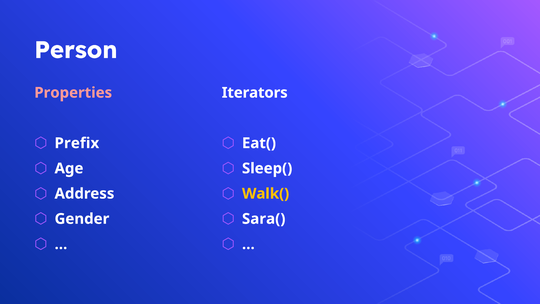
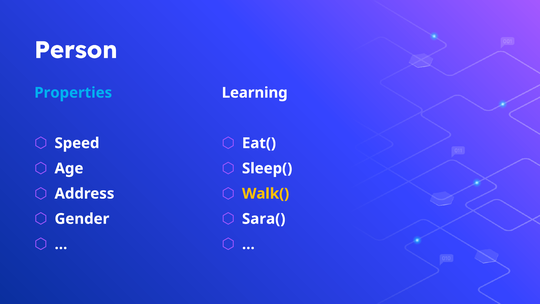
Properties colour: pink -> light blue
Iterators: Iterators -> Learning
Prefix: Prefix -> Speed
